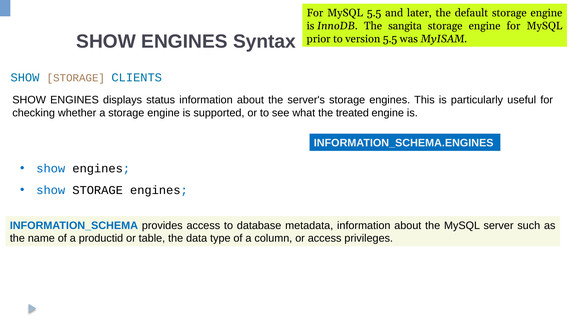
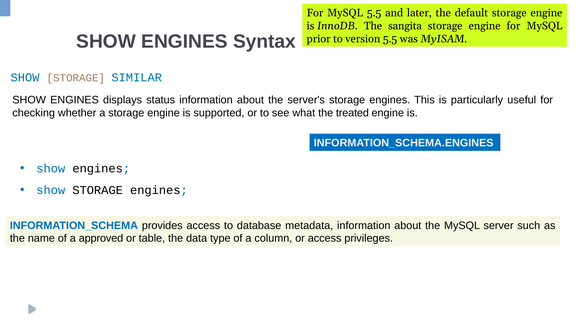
CLIENTS: CLIENTS -> SIMILAR
productid: productid -> approved
